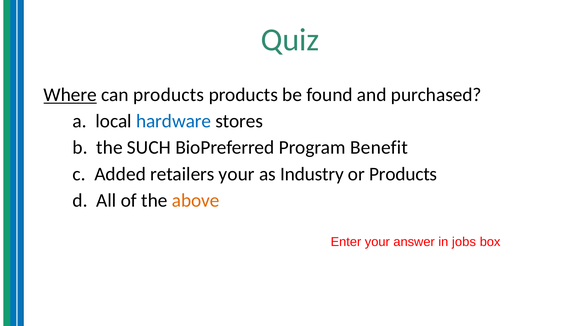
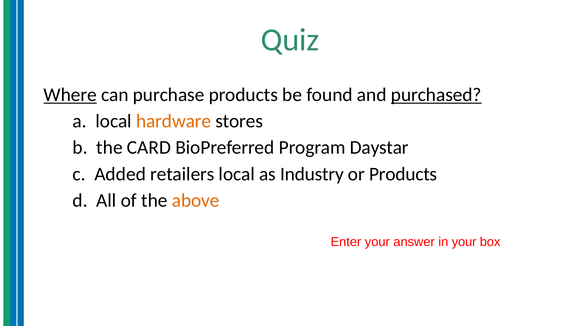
can products: products -> purchase
purchased underline: none -> present
hardware colour: blue -> orange
SUCH: SUCH -> CARD
Benefit: Benefit -> Daystar
retailers your: your -> local
in jobs: jobs -> your
